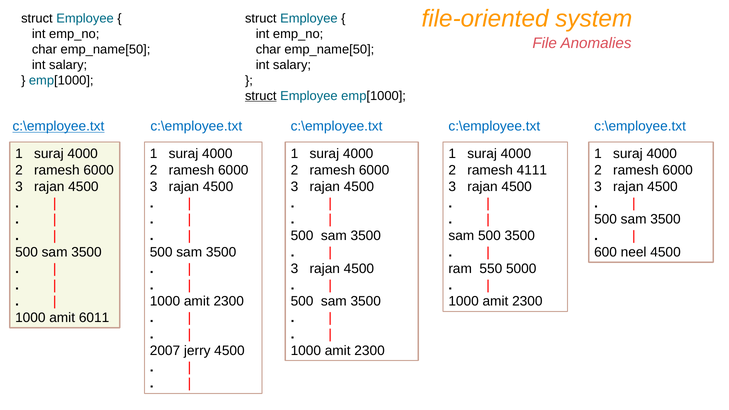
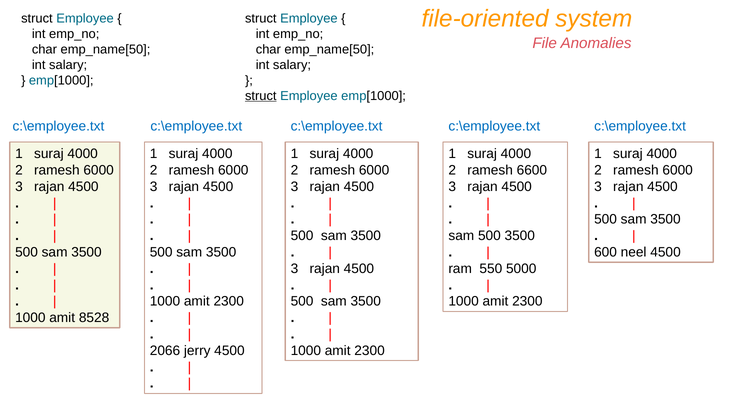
c:\employee.txt at (58, 126) underline: present -> none
4111: 4111 -> 6600
6011: 6011 -> 8528
2007: 2007 -> 2066
